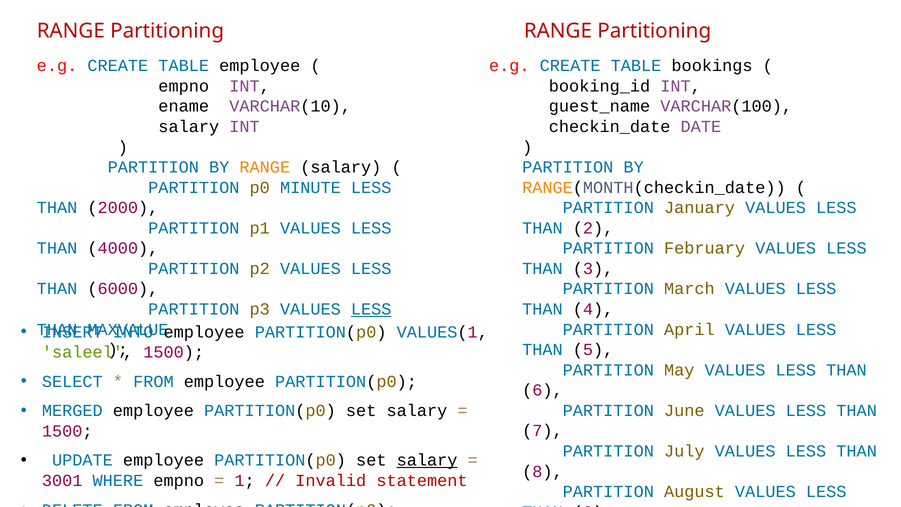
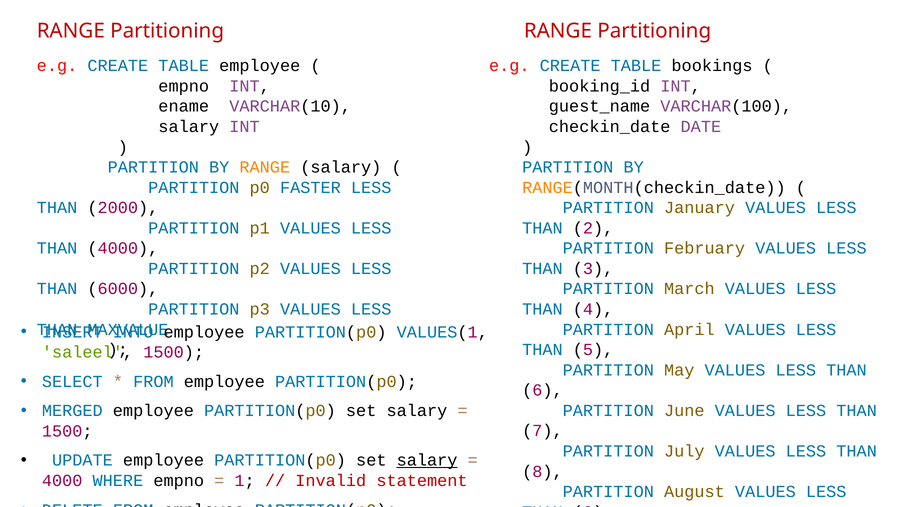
MINUTE: MINUTE -> FASTER
LESS at (371, 309) underline: present -> none
3001 at (62, 480): 3001 -> 4000
